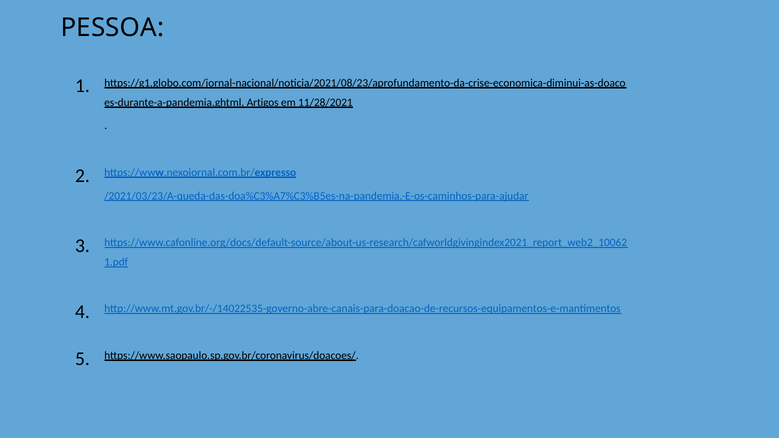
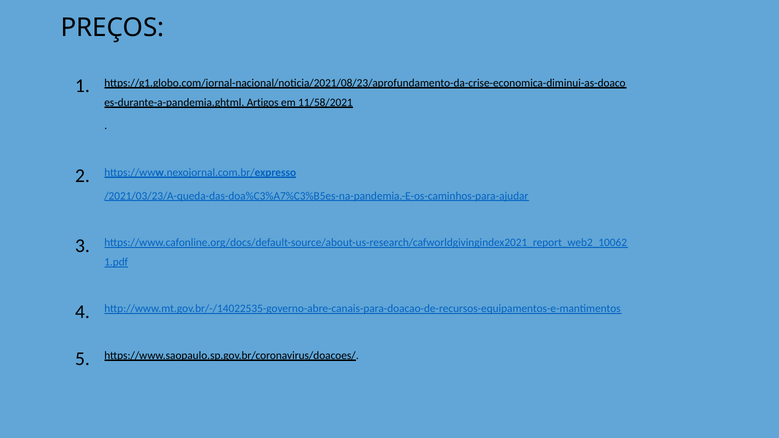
PESSOA: PESSOA -> PREÇOS
11/28/2021: 11/28/2021 -> 11/58/2021
